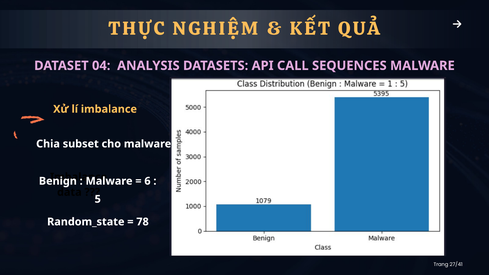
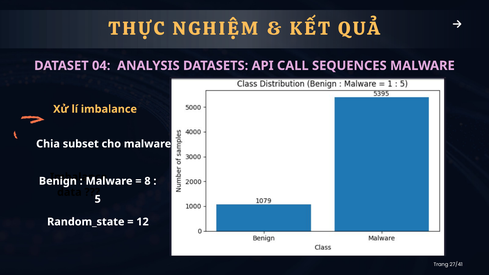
6: 6 -> 8
78: 78 -> 12
